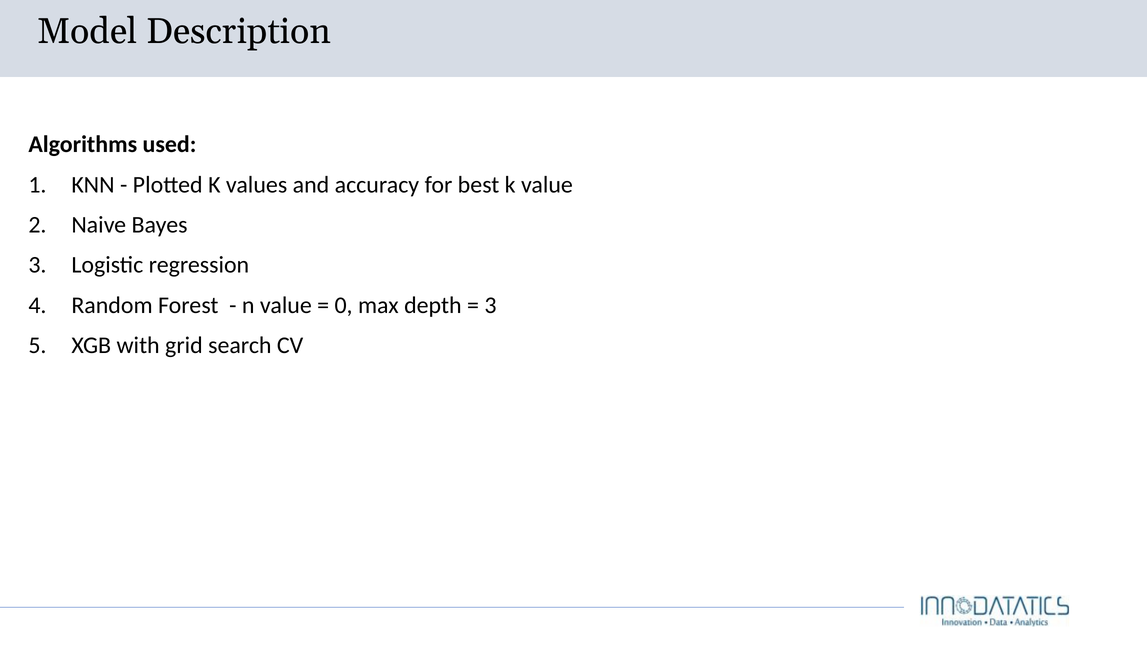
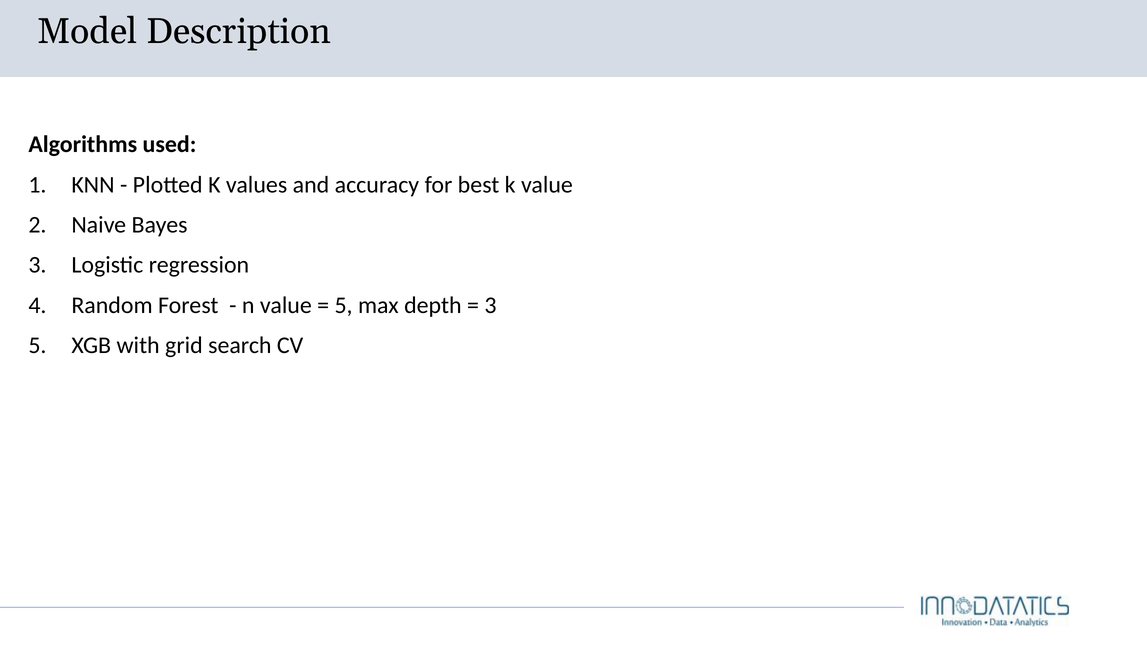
0 at (344, 305): 0 -> 5
